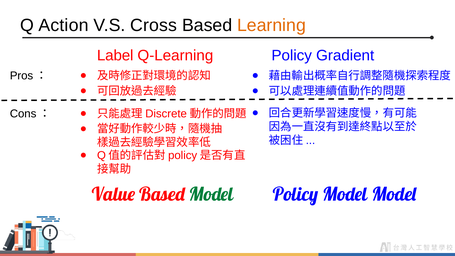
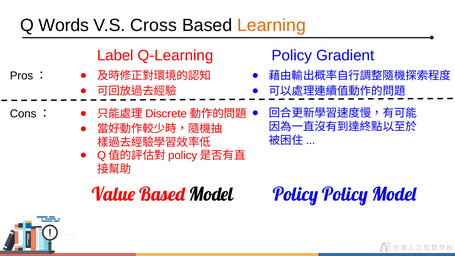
Action: Action -> Words
Model at (211, 195) colour: green -> black
Policy Model: Model -> Policy
